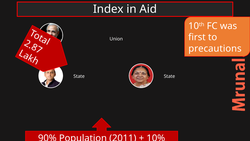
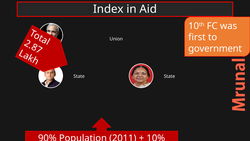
precautions: precautions -> government
